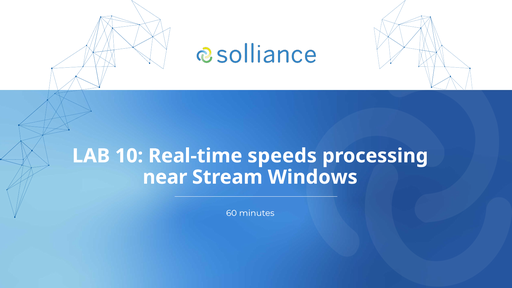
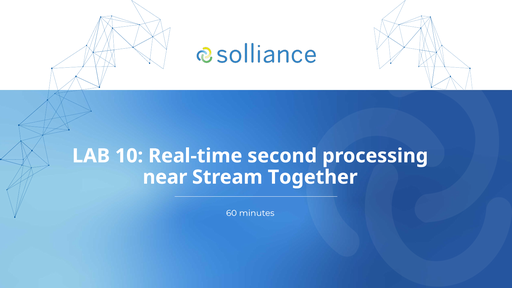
speeds: speeds -> second
Windows: Windows -> Together
